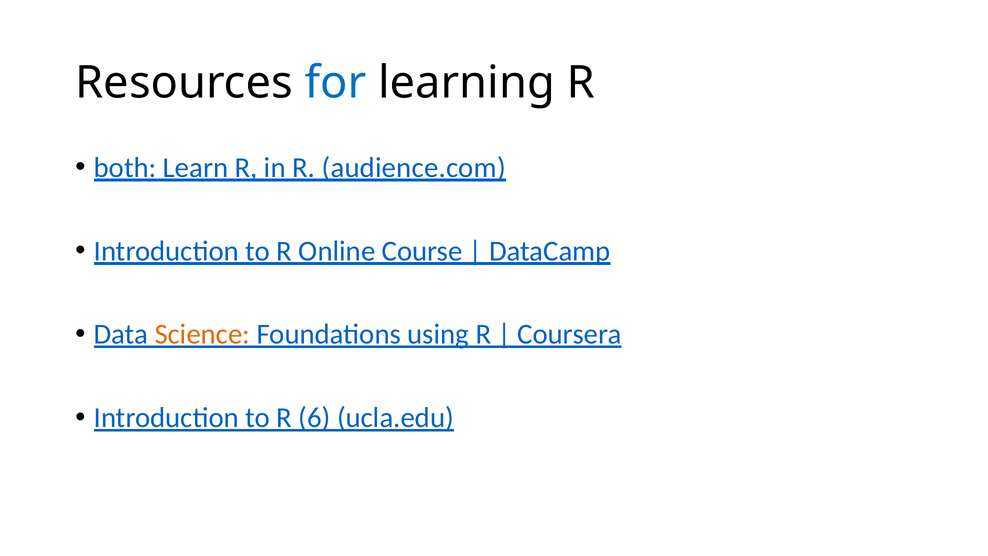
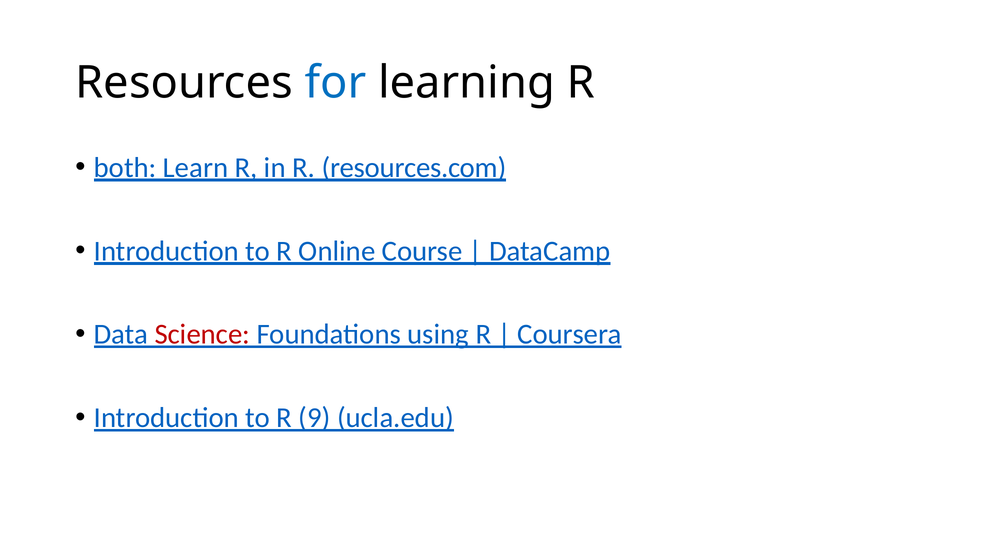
audience.com: audience.com -> resources.com
Science colour: orange -> red
6: 6 -> 9
